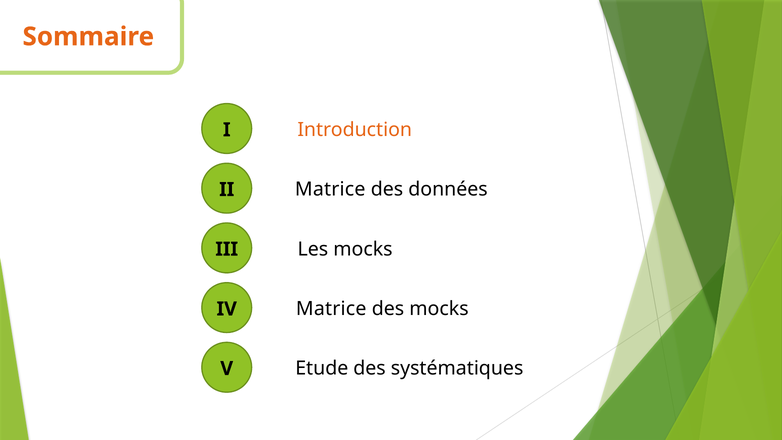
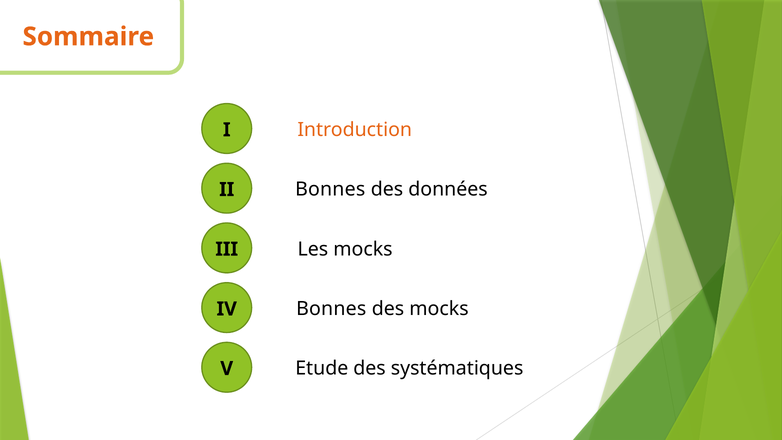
Matrice at (330, 189): Matrice -> Bonnes
Matrice at (331, 309): Matrice -> Bonnes
